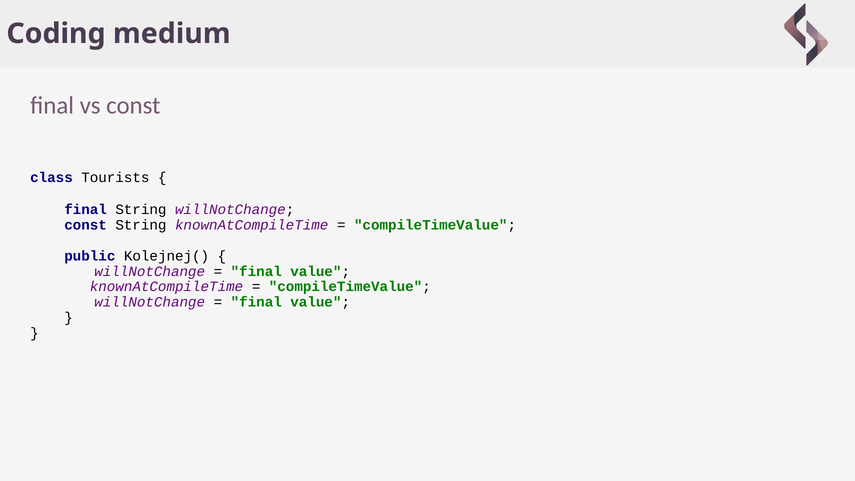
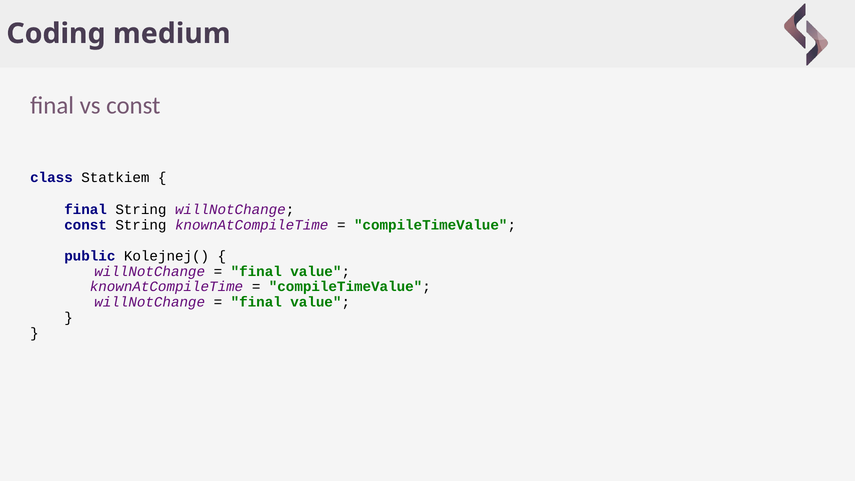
Tourists: Tourists -> Statkiem
